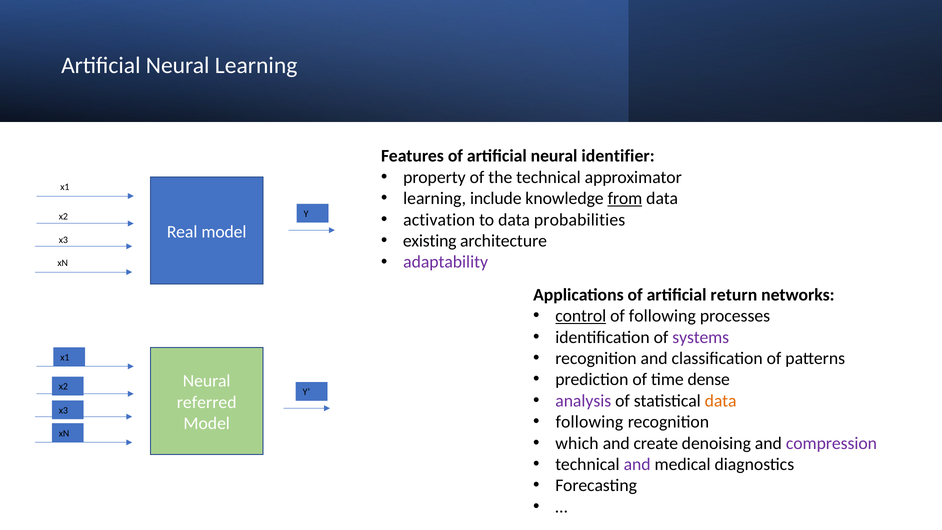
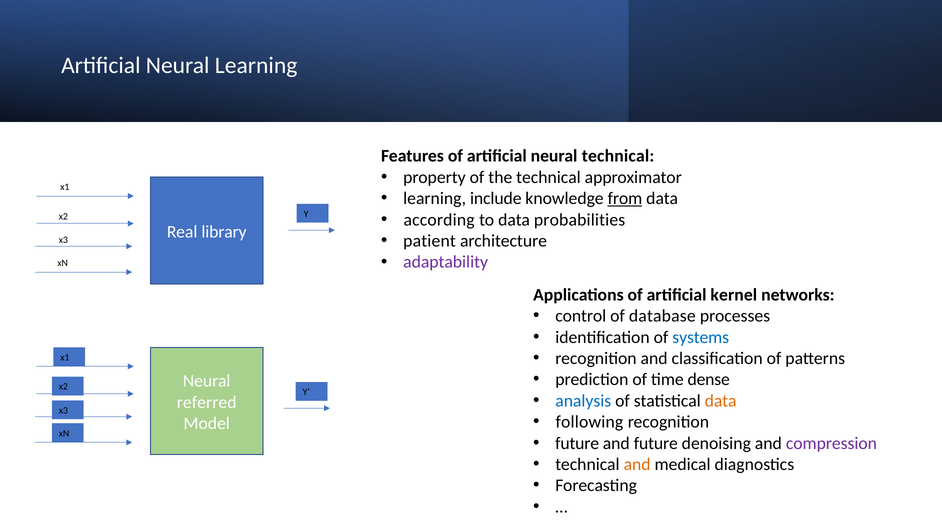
neural identifier: identifier -> technical
activation: activation -> according
Real model: model -> library
existing: existing -> patient
return: return -> kernel
control underline: present -> none
of following: following -> database
systems colour: purple -> blue
analysis colour: purple -> blue
which at (577, 443): which -> future
and create: create -> future
and at (637, 464) colour: purple -> orange
